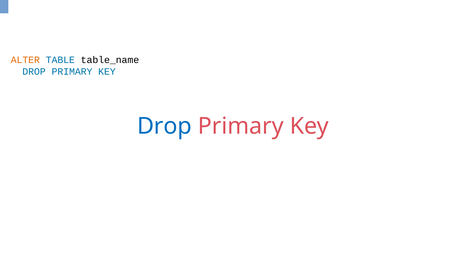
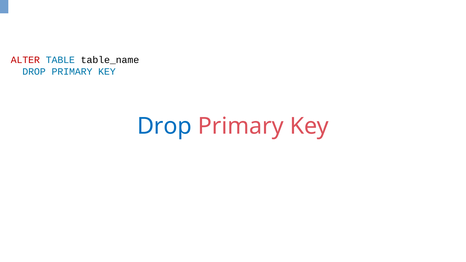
ALTER colour: orange -> red
